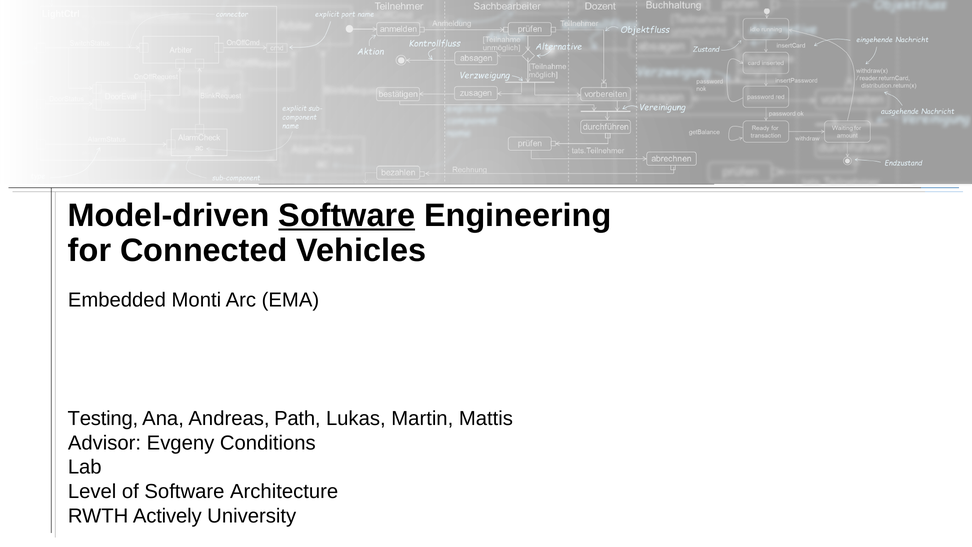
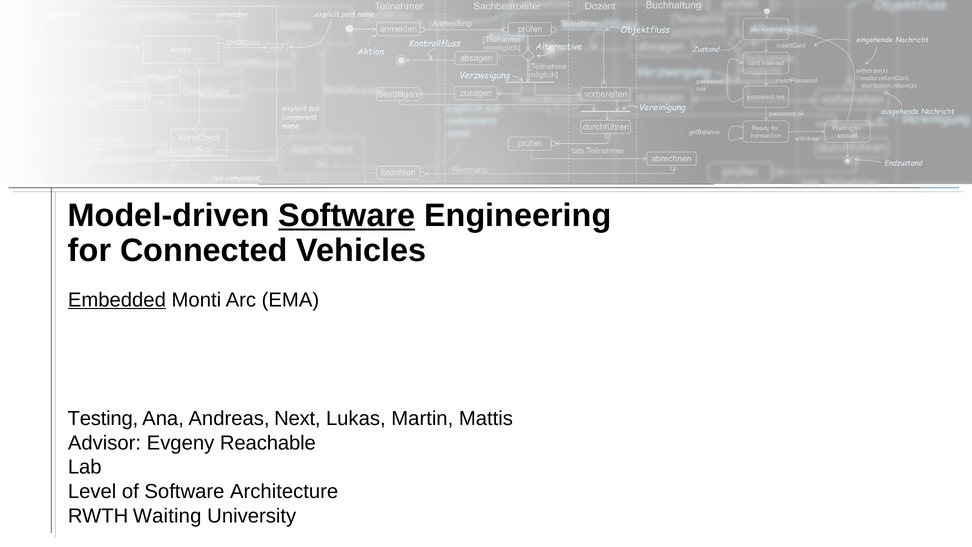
Embedded underline: none -> present
Path: Path -> Next
Conditions: Conditions -> Reachable
Actively: Actively -> Waiting
